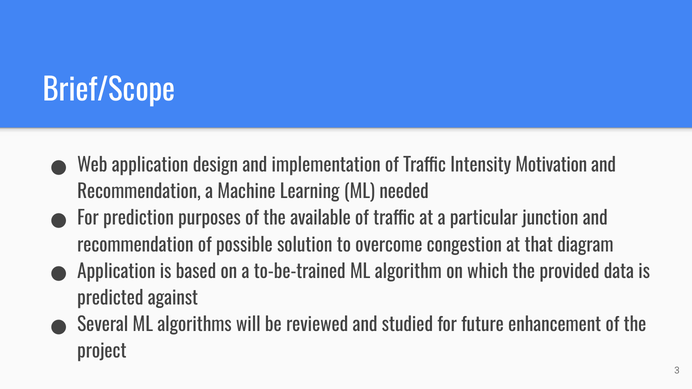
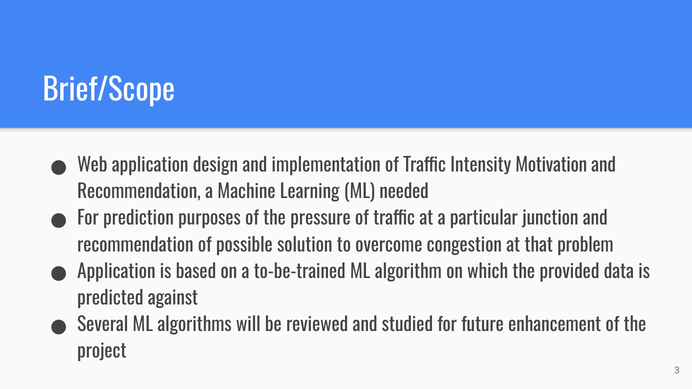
available: available -> pressure
diagram: diagram -> problem
